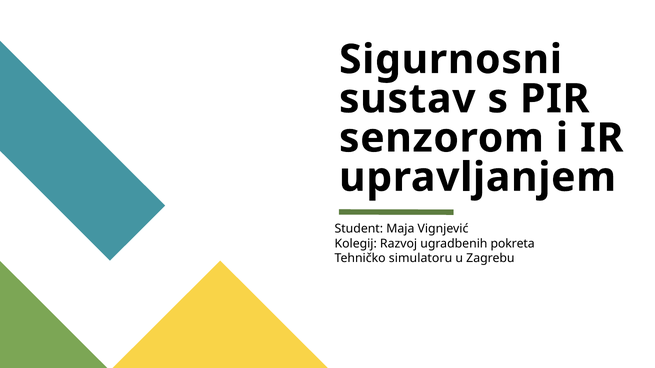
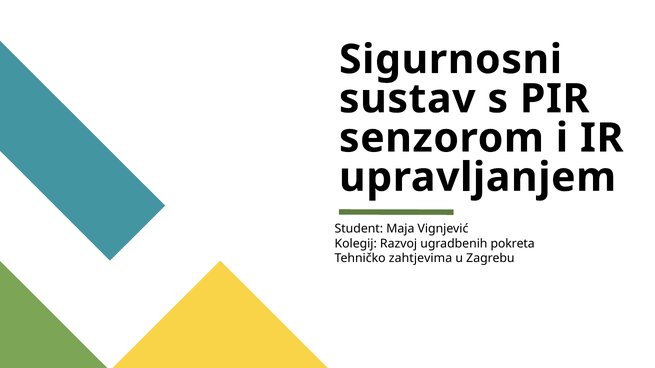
simulatoru: simulatoru -> zahtjevima
